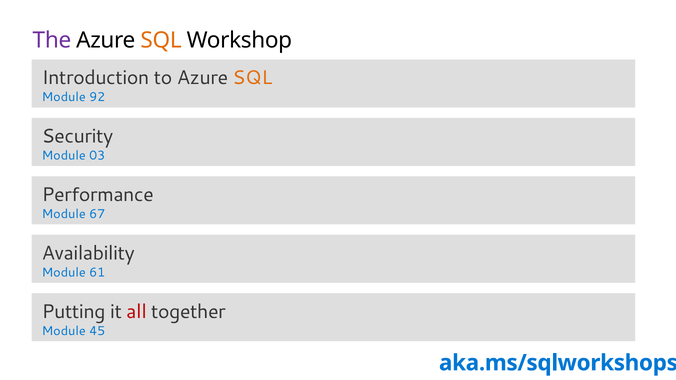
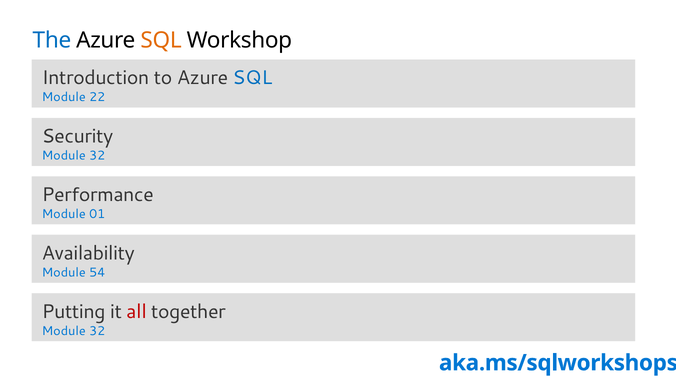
The colour: purple -> blue
SQL at (252, 78) colour: orange -> blue
92: 92 -> 22
03 at (97, 156): 03 -> 32
67: 67 -> 01
61: 61 -> 54
45 at (97, 331): 45 -> 32
